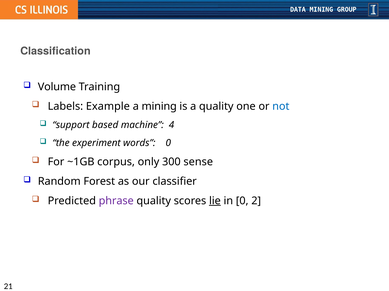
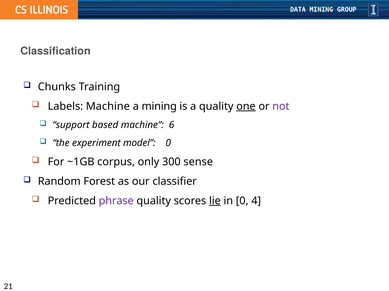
Volume: Volume -> Chunks
Labels Example: Example -> Machine
one underline: none -> present
not colour: blue -> purple
4: 4 -> 6
words: words -> model
2: 2 -> 4
